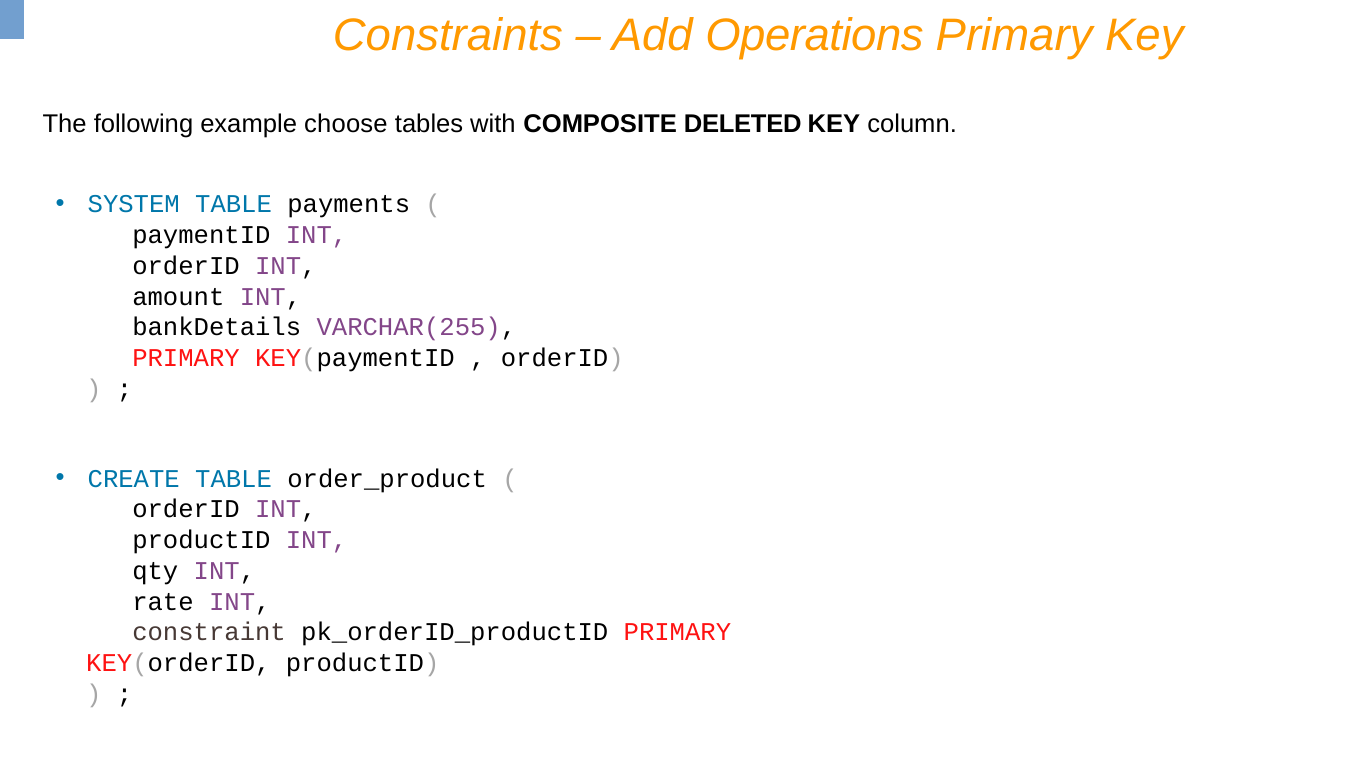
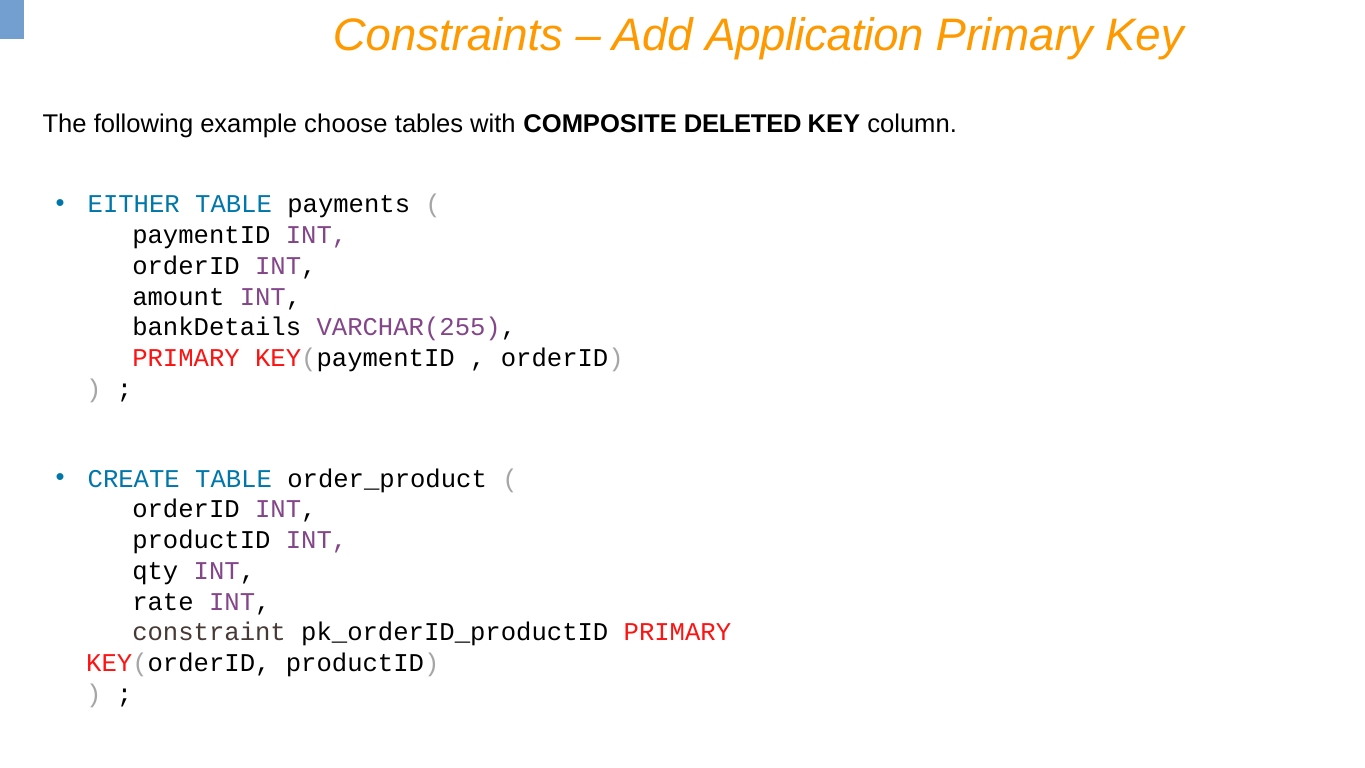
Operations: Operations -> Application
SYSTEM: SYSTEM -> EITHER
